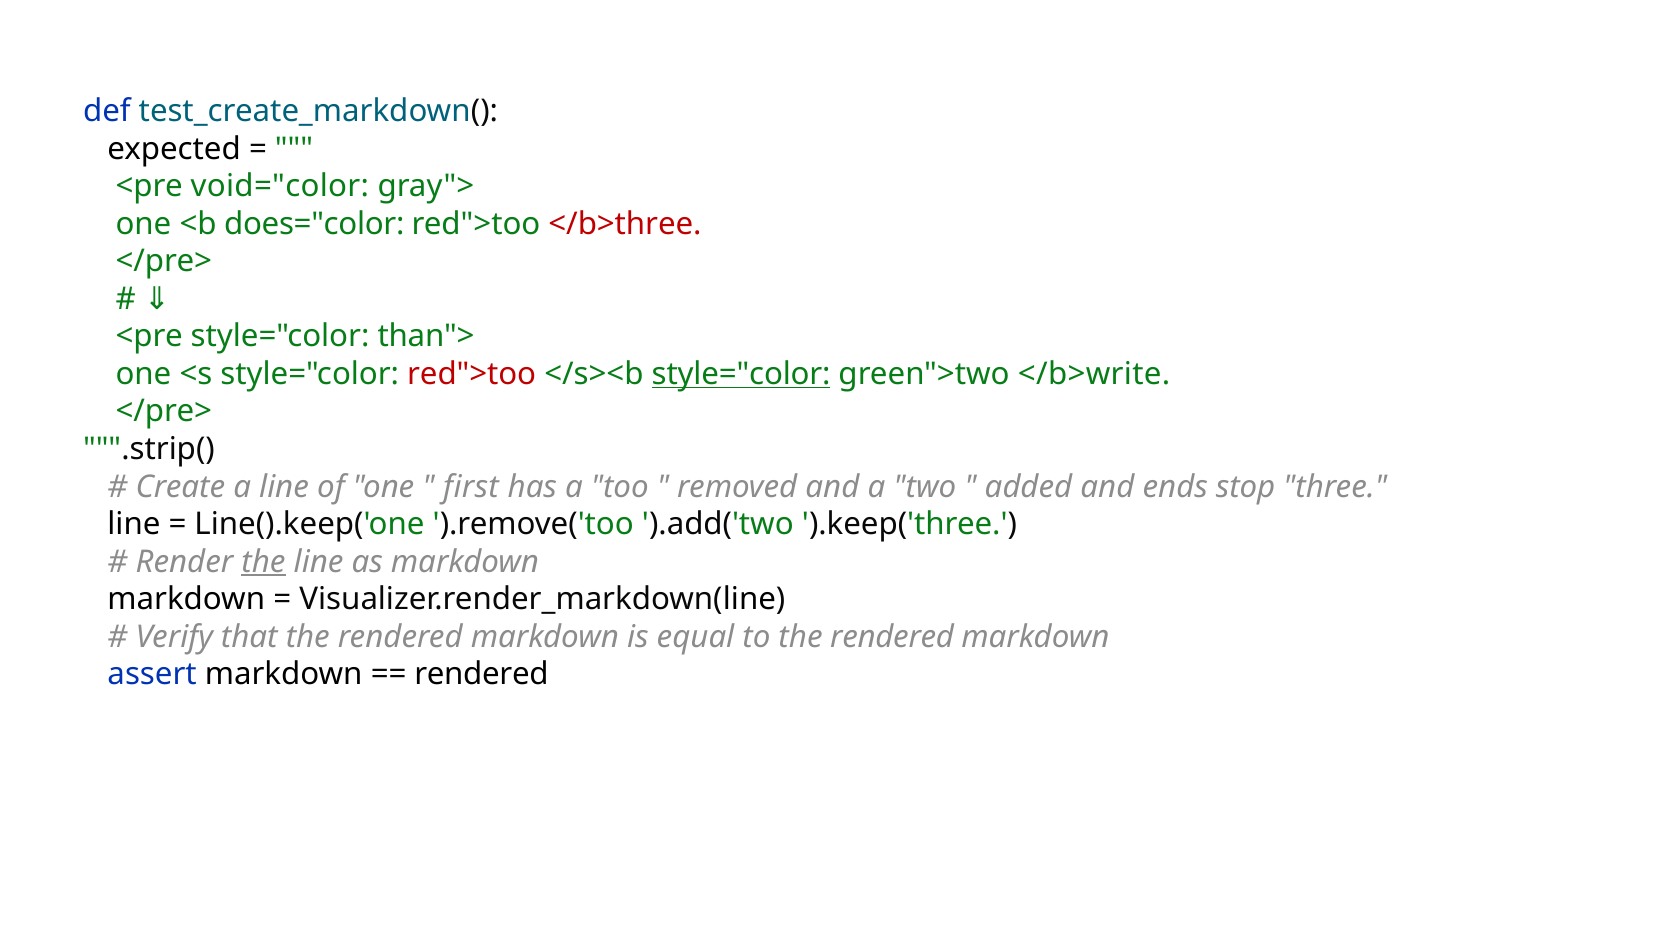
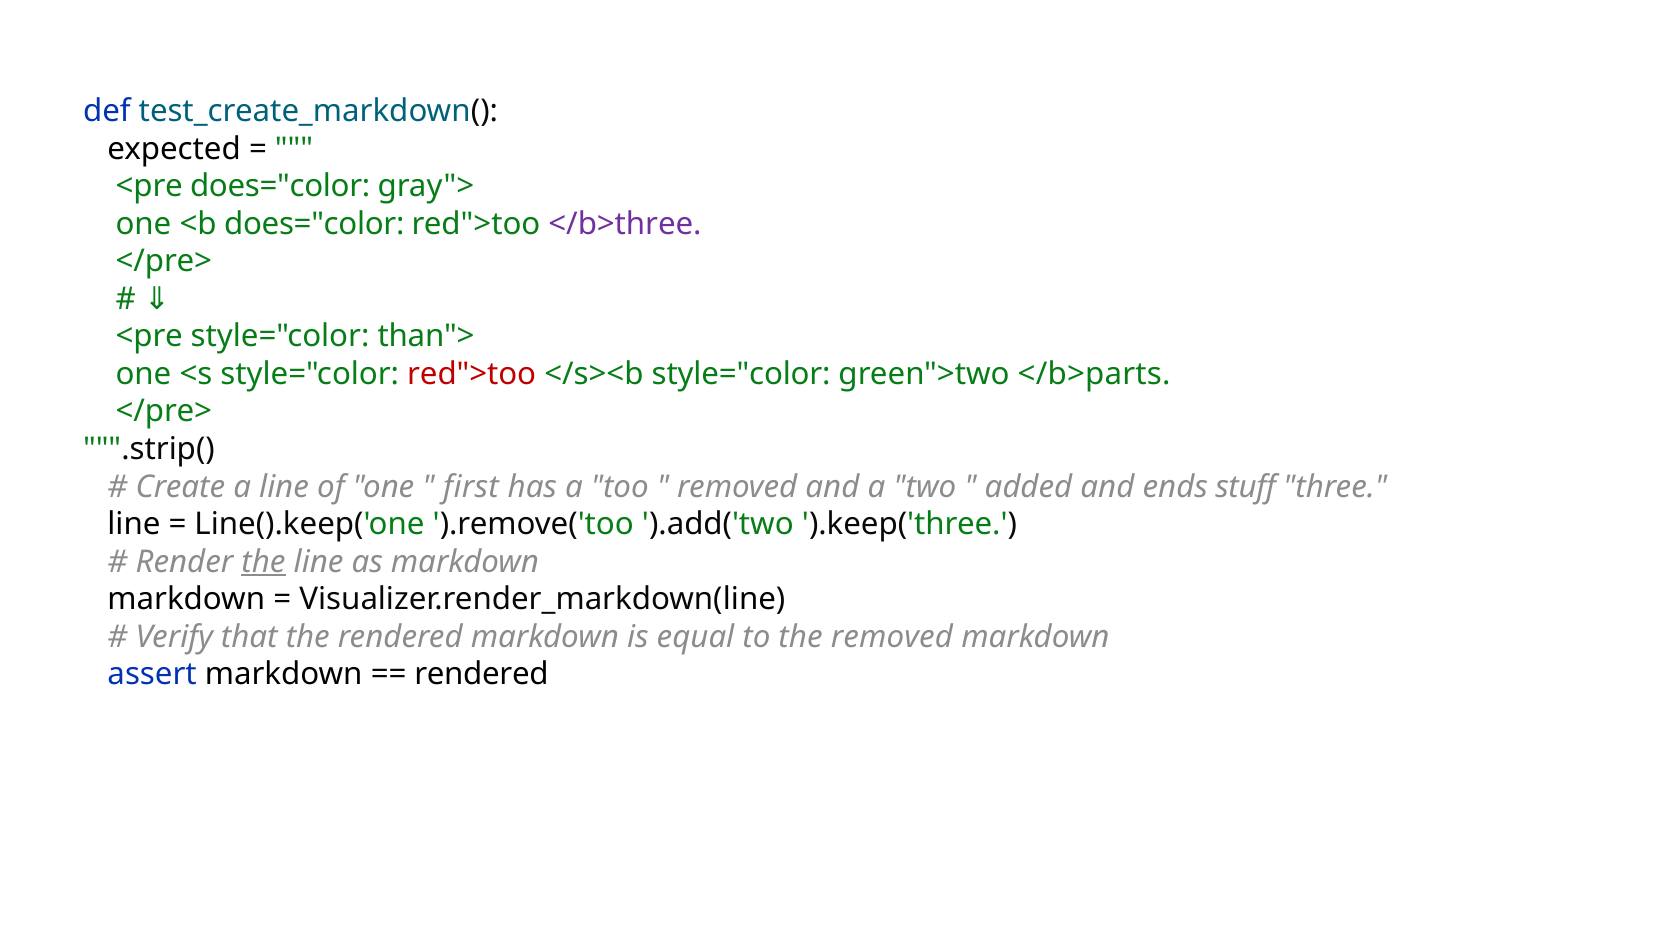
<pre void="color: void="color -> does="color
</b>three colour: red -> purple
style="color at (741, 374) underline: present -> none
</b>write: </b>write -> </b>parts
stop: stop -> stuff
to the rendered: rendered -> removed
